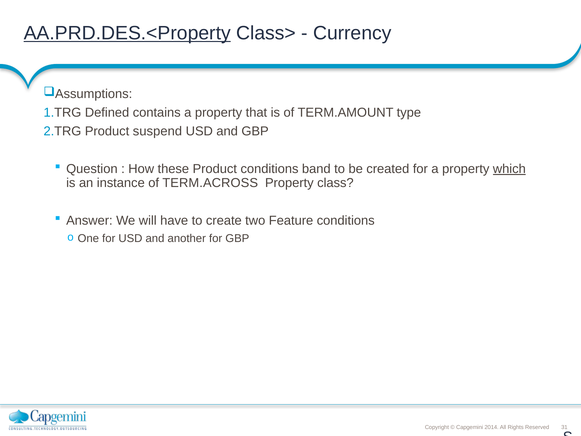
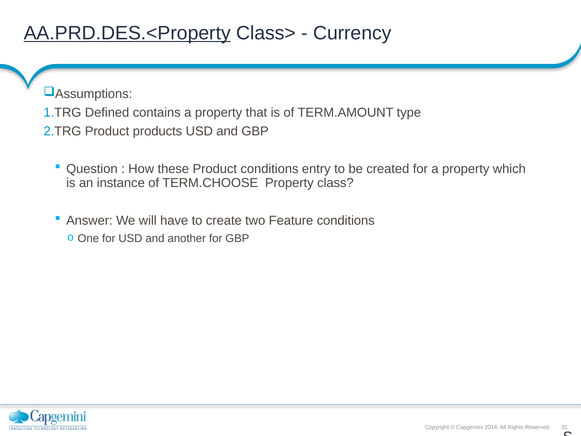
suspend: suspend -> products
band: band -> entry
which underline: present -> none
TERM.ACROSS: TERM.ACROSS -> TERM.CHOOSE
